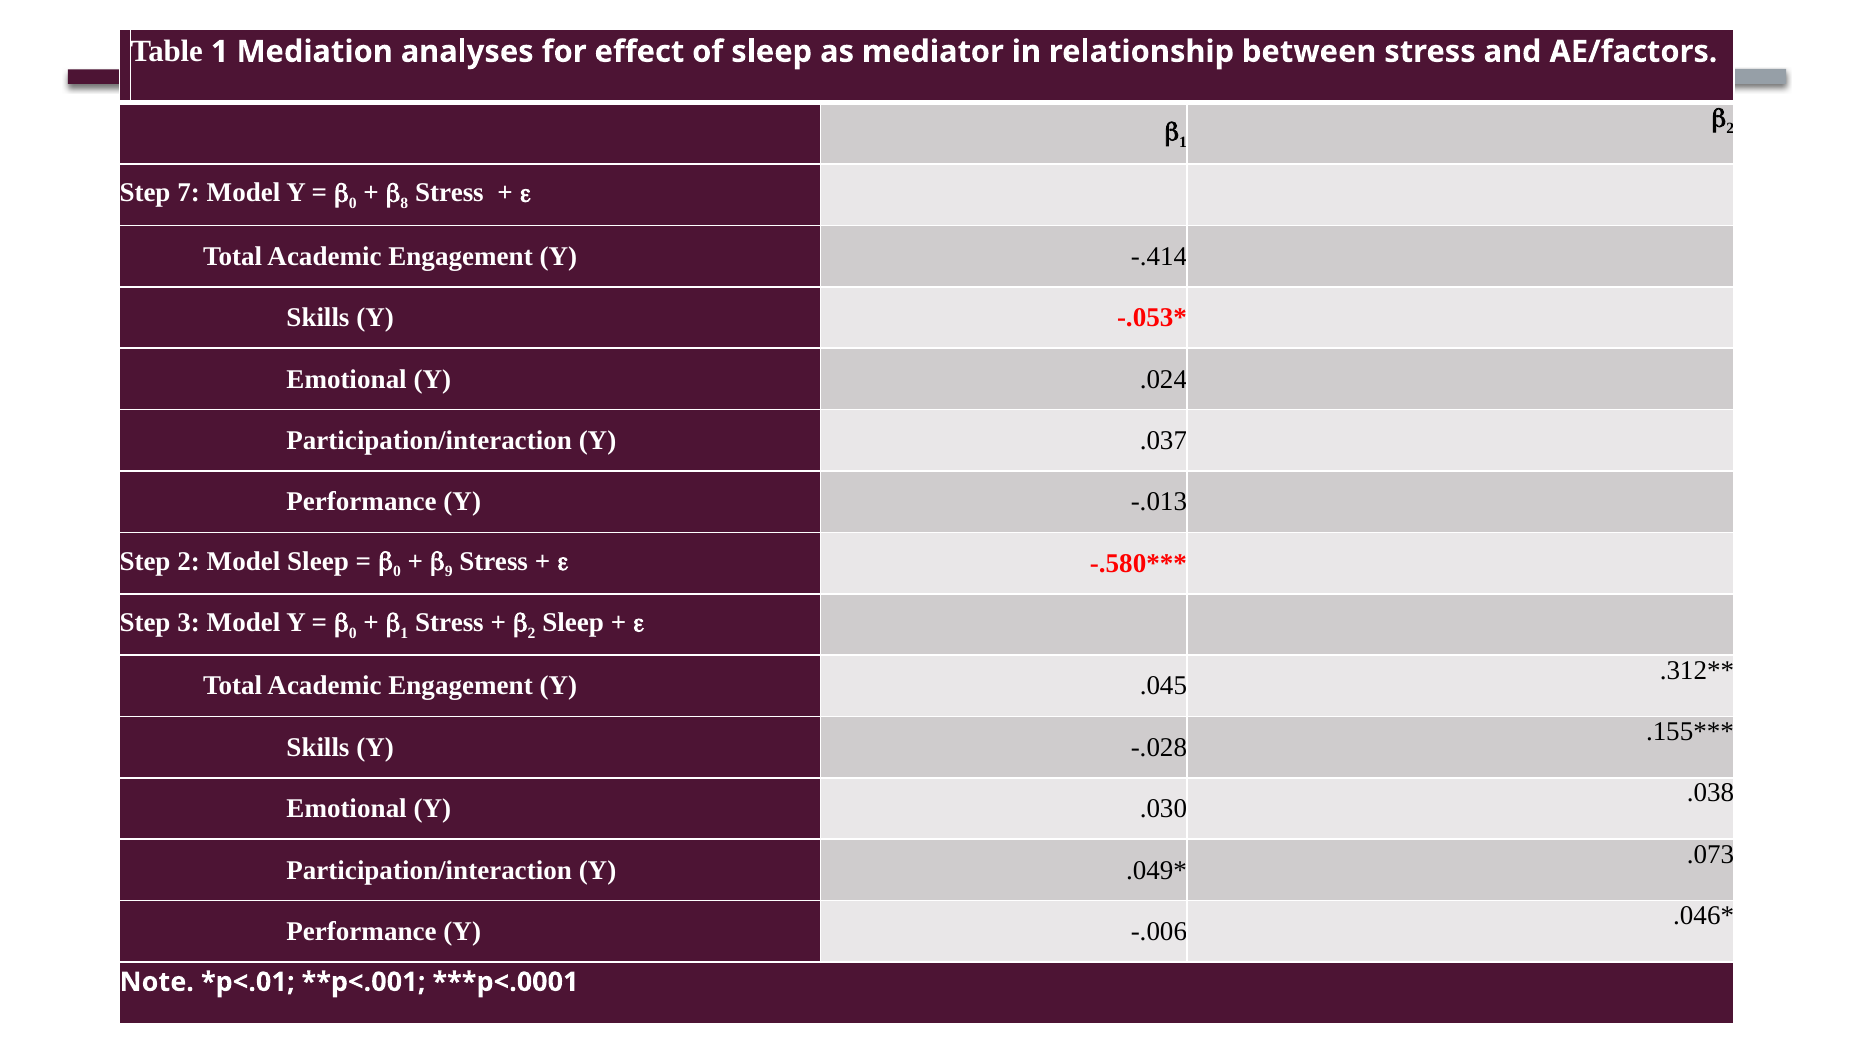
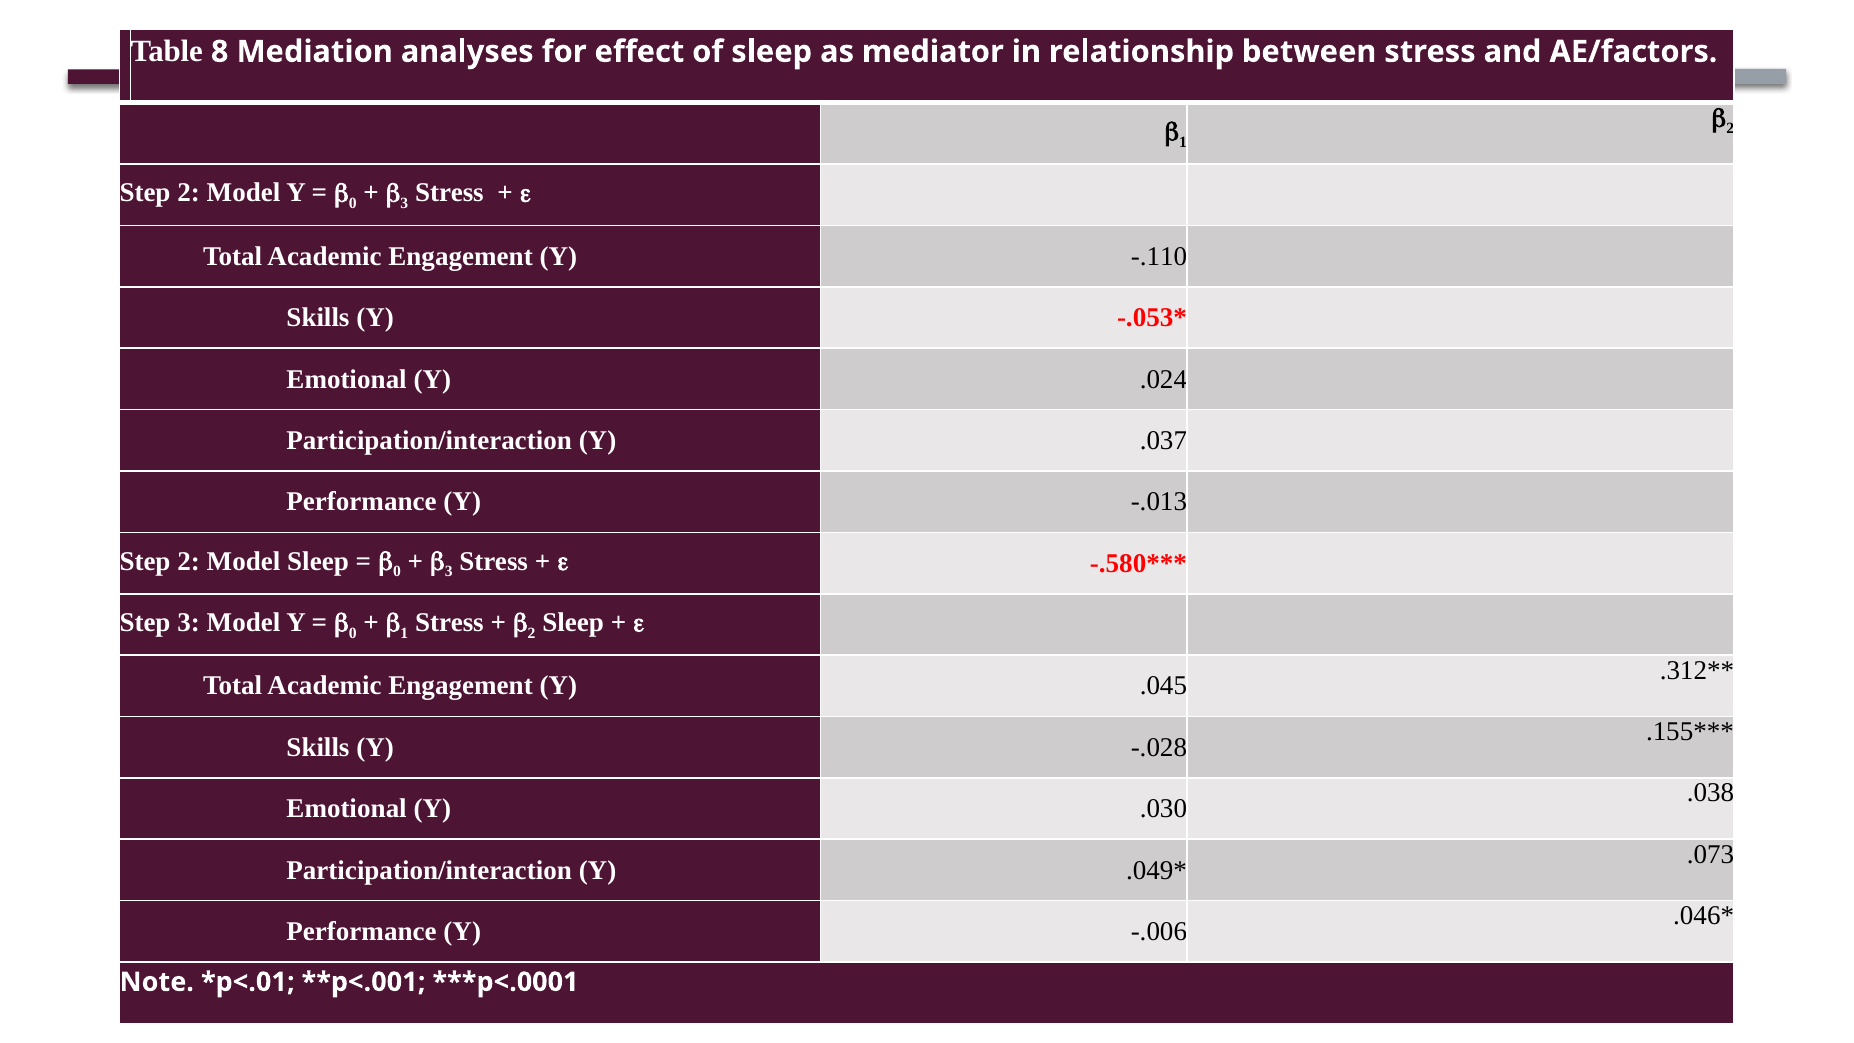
Table 1: 1 -> 8
7 at (189, 193): 7 -> 2
8 at (404, 203): 8 -> 3
-.414: -.414 -> -.110
9 at (449, 572): 9 -> 3
